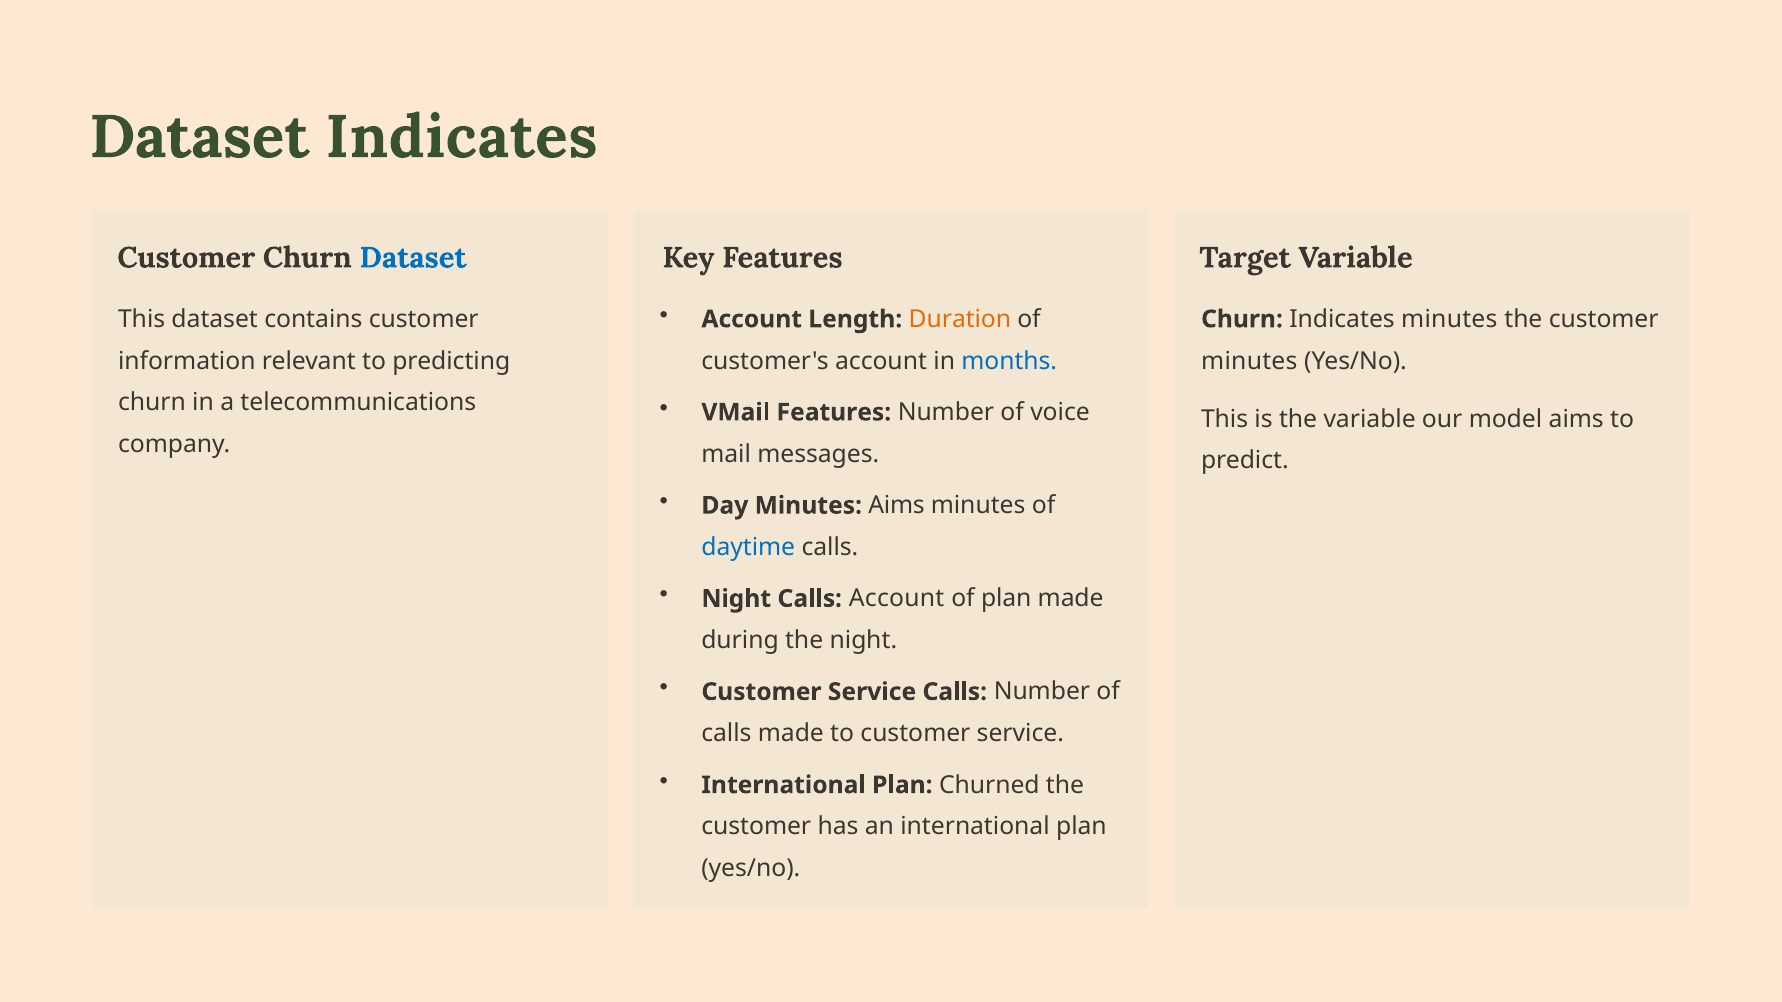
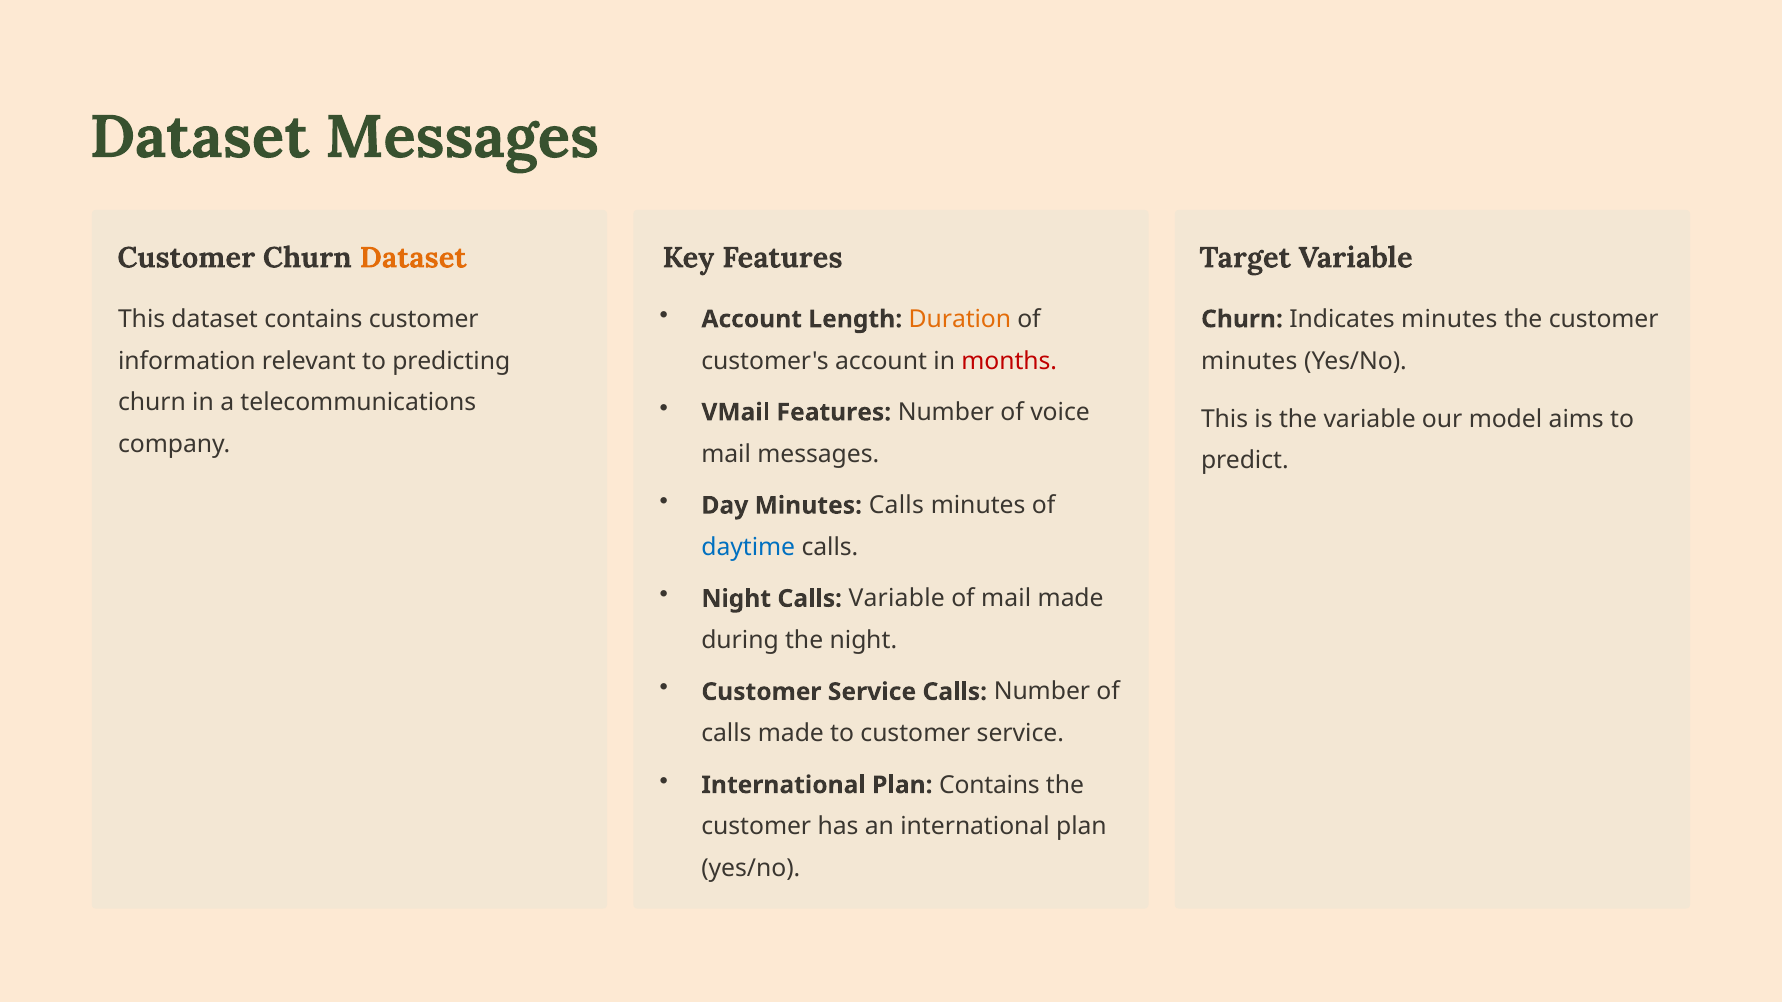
Dataset Indicates: Indicates -> Messages
Dataset at (413, 258) colour: blue -> orange
months colour: blue -> red
Minutes Aims: Aims -> Calls
Calls Account: Account -> Variable
of plan: plan -> mail
Plan Churned: Churned -> Contains
